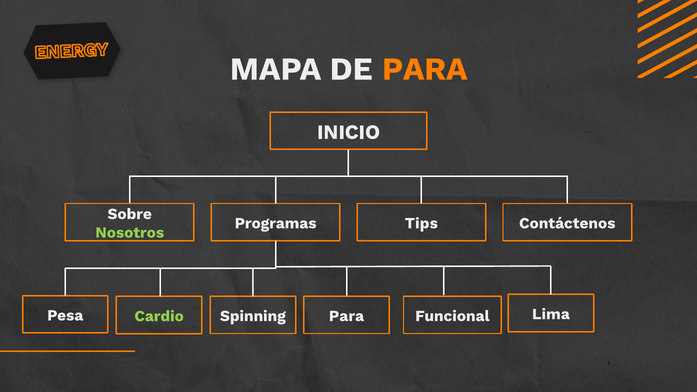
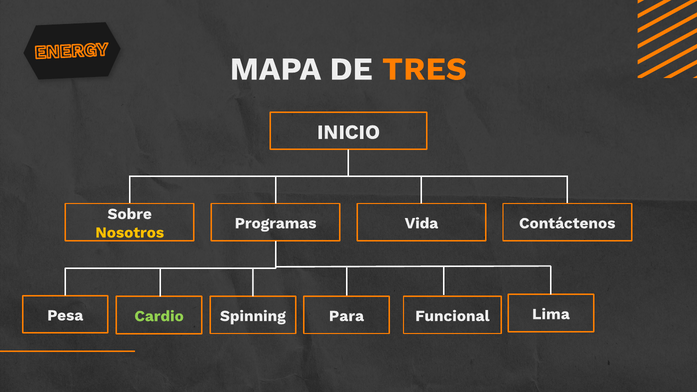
DE PARA: PARA -> TRES
Tips: Tips -> Vida
Nosotros colour: light green -> yellow
